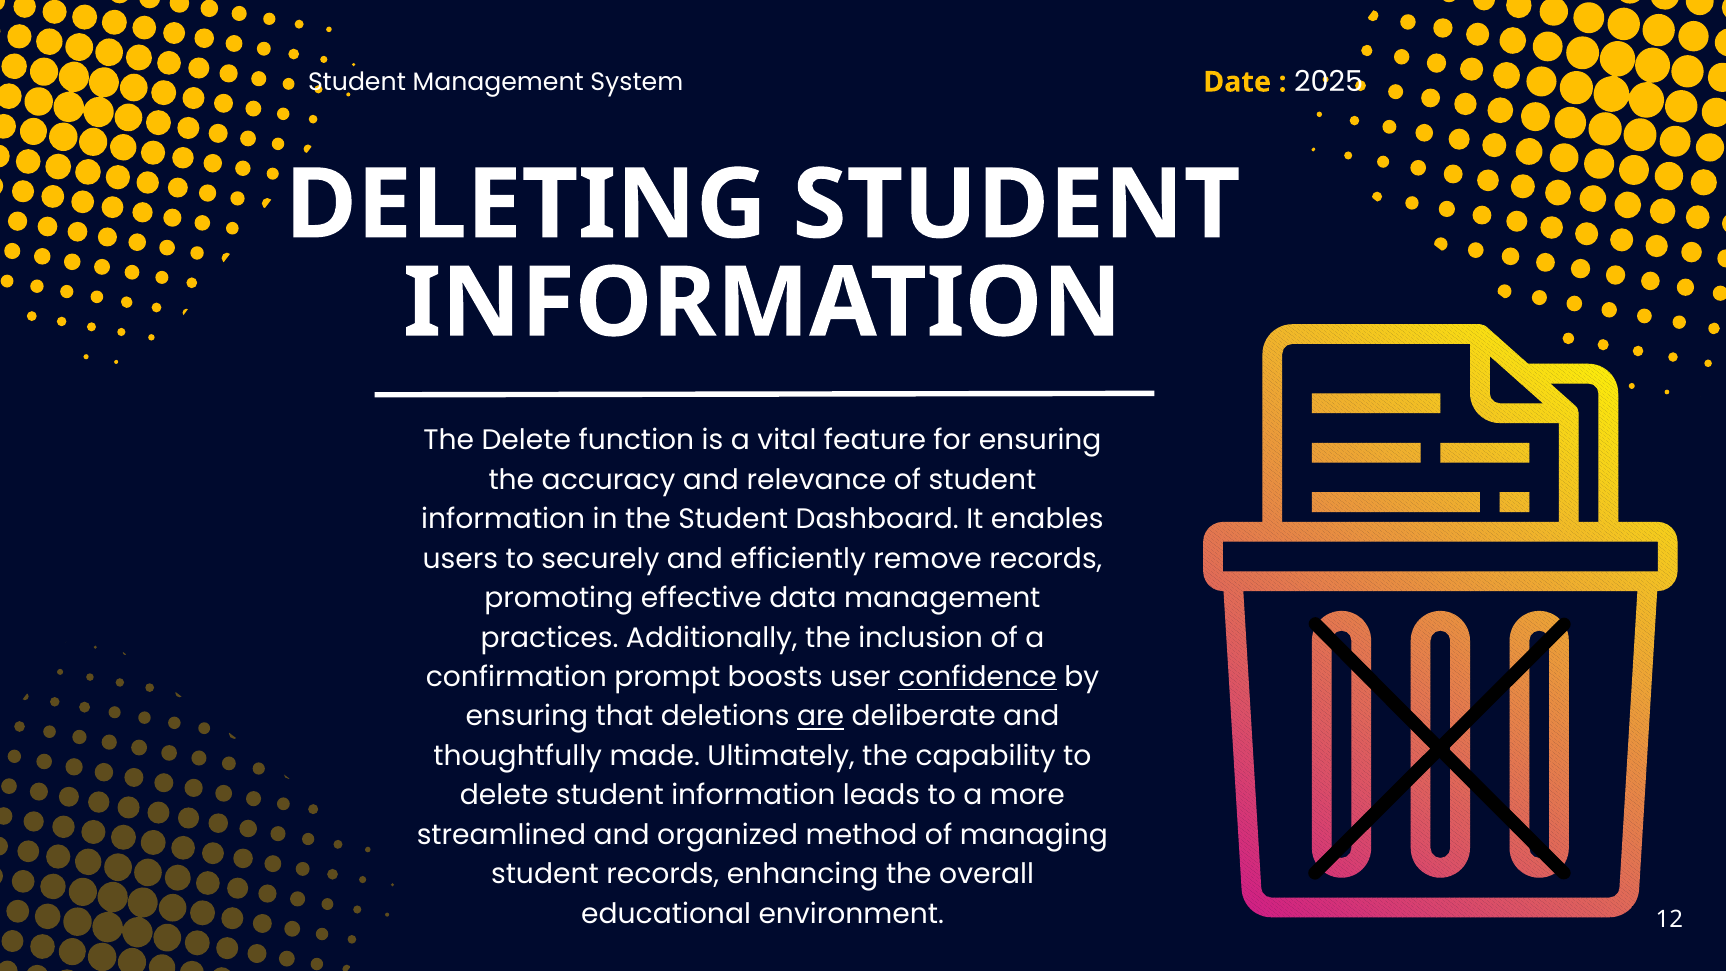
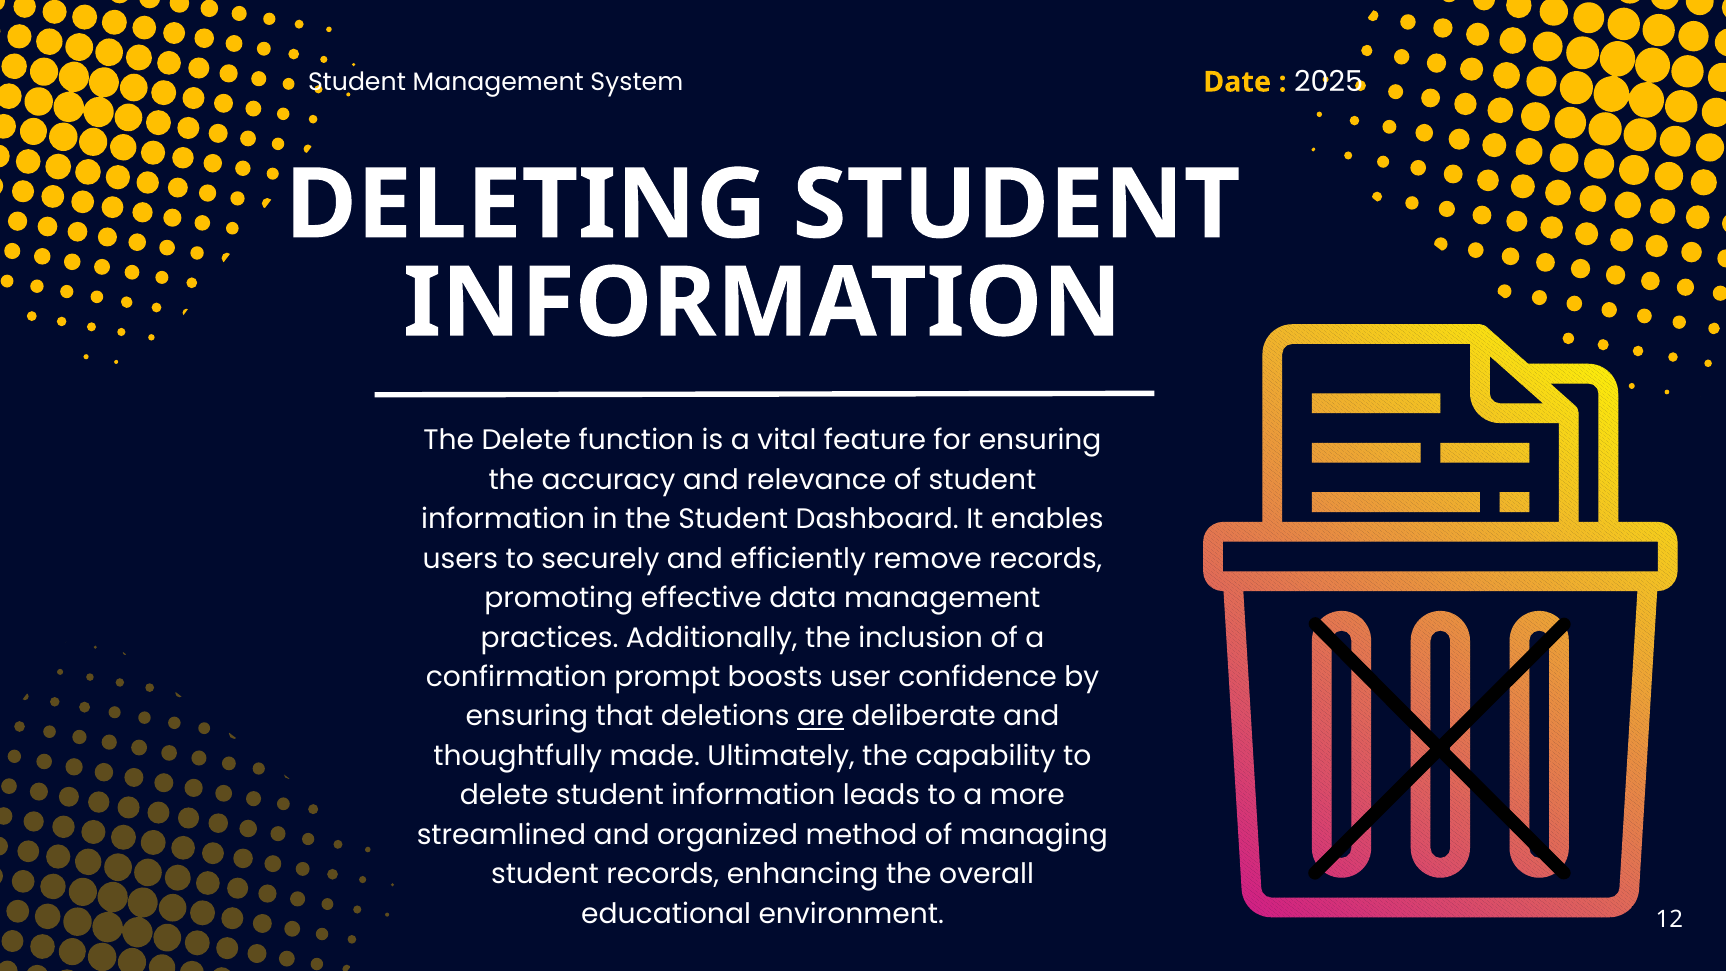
confidence underline: present -> none
